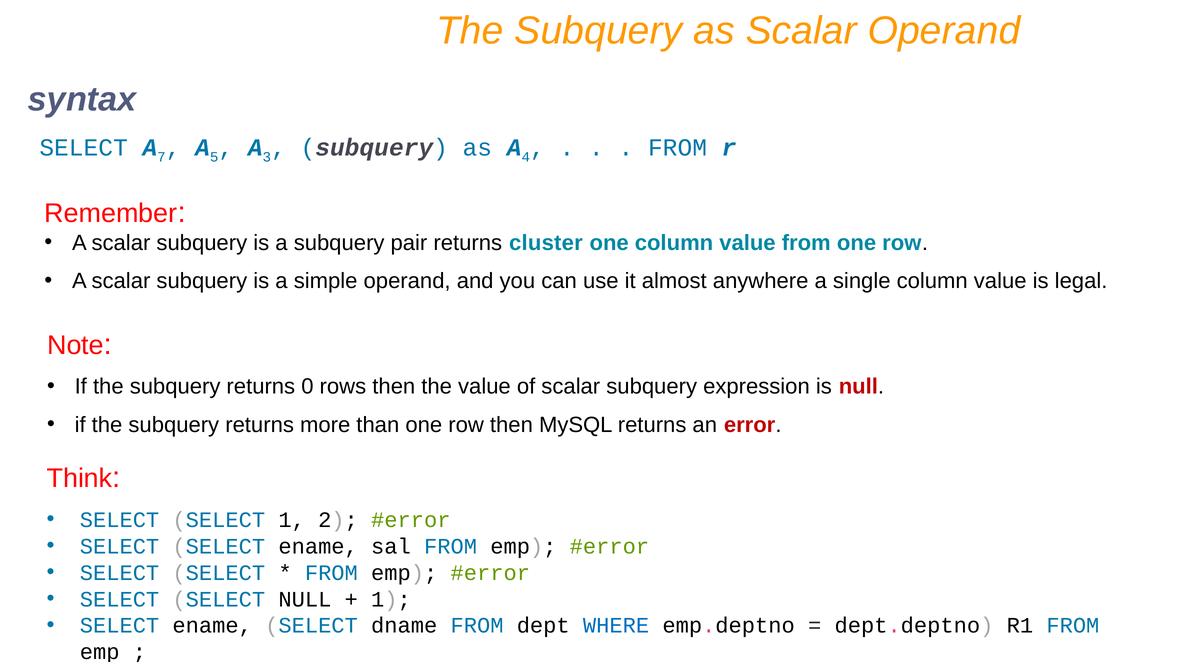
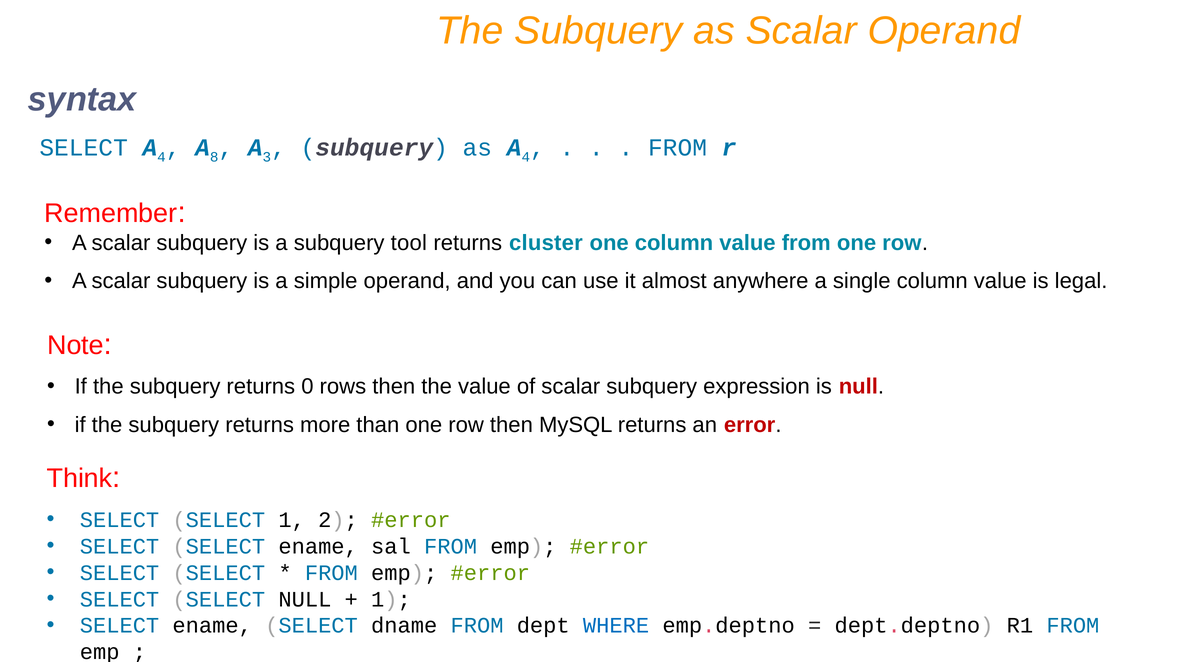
SELECT A 7: 7 -> 4
5: 5 -> 8
pair: pair -> tool
